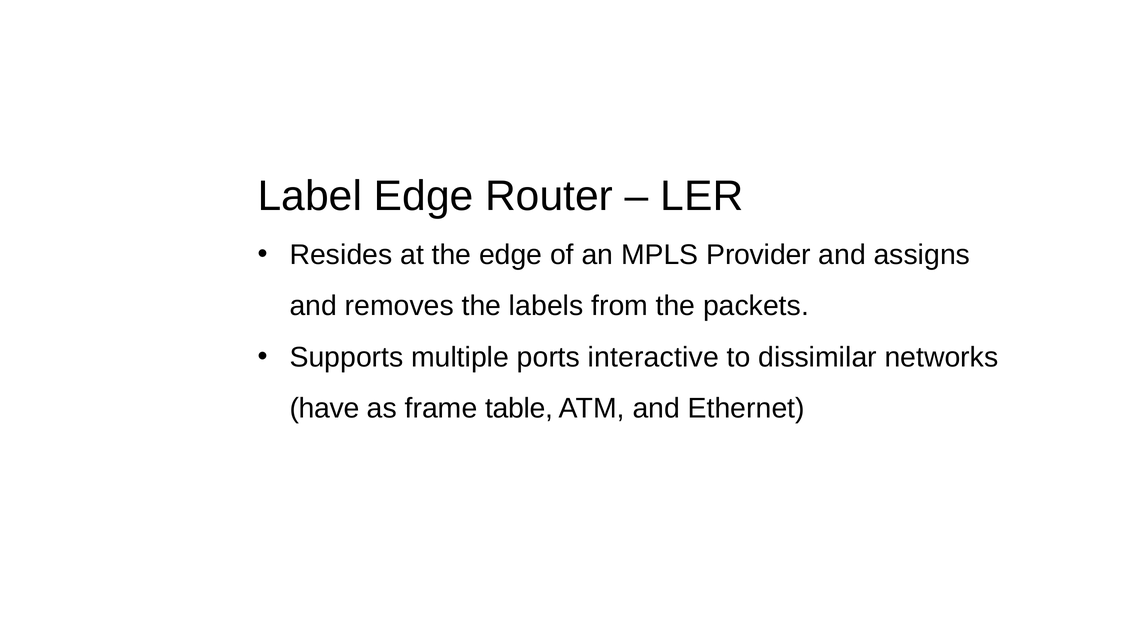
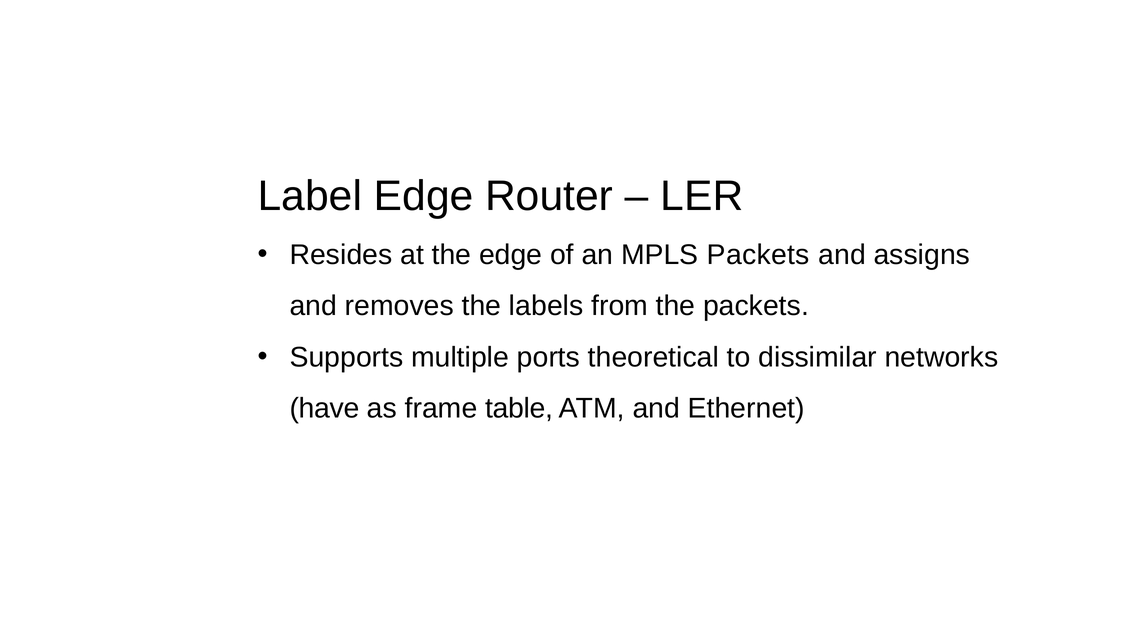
MPLS Provider: Provider -> Packets
interactive: interactive -> theoretical
